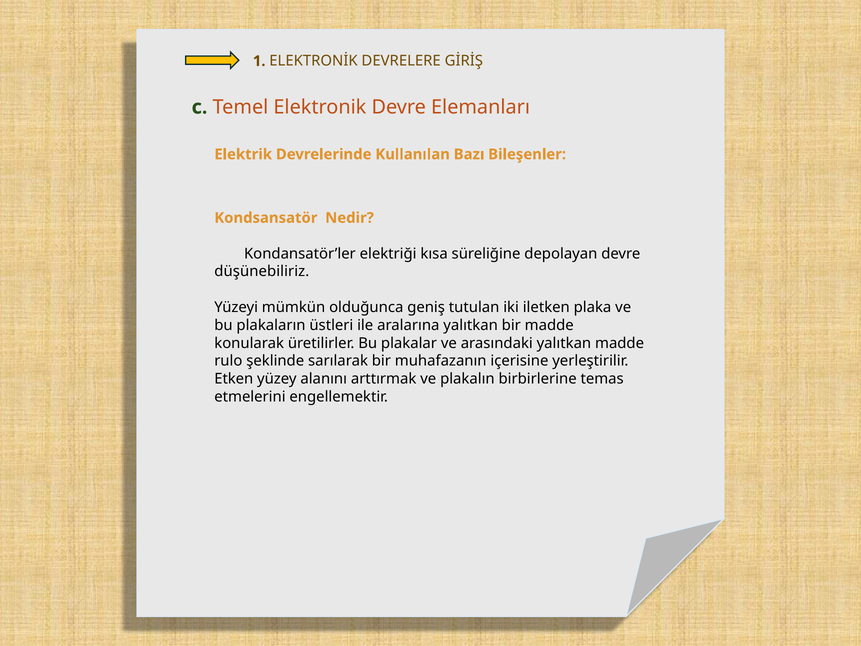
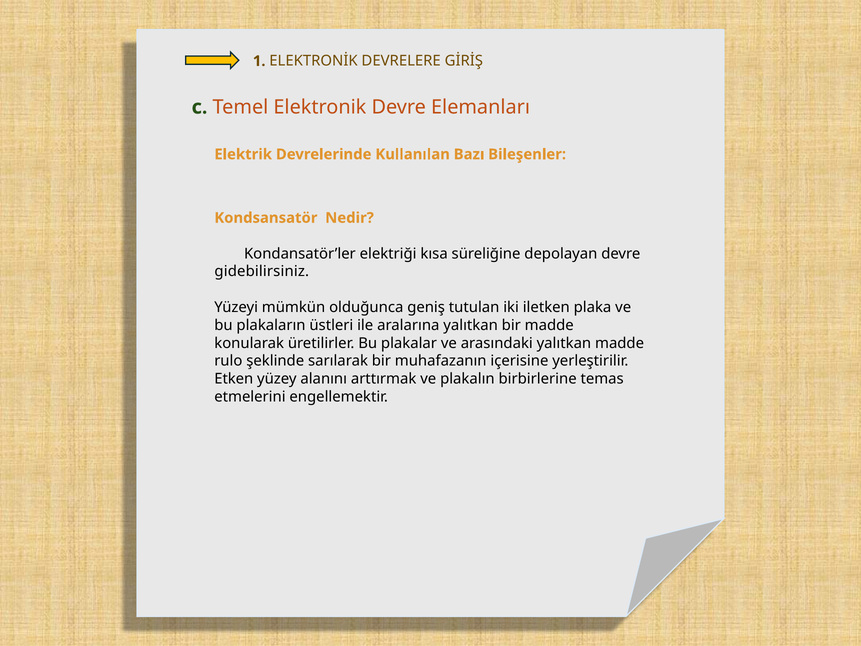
düşünebiliriz: düşünebiliriz -> gidebilirsiniz
